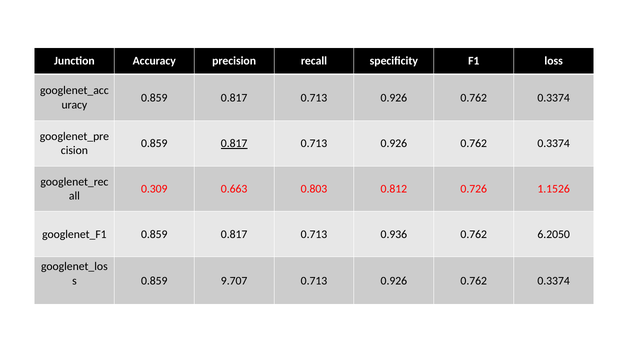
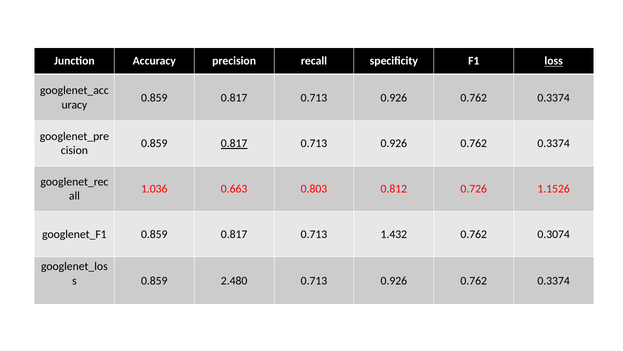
loss underline: none -> present
0.309: 0.309 -> 1.036
0.936: 0.936 -> 1.432
6.2050: 6.2050 -> 0.3074
9.707: 9.707 -> 2.480
